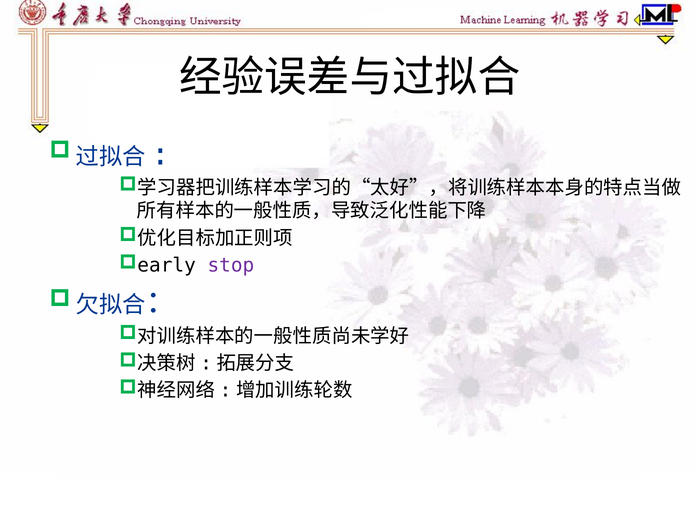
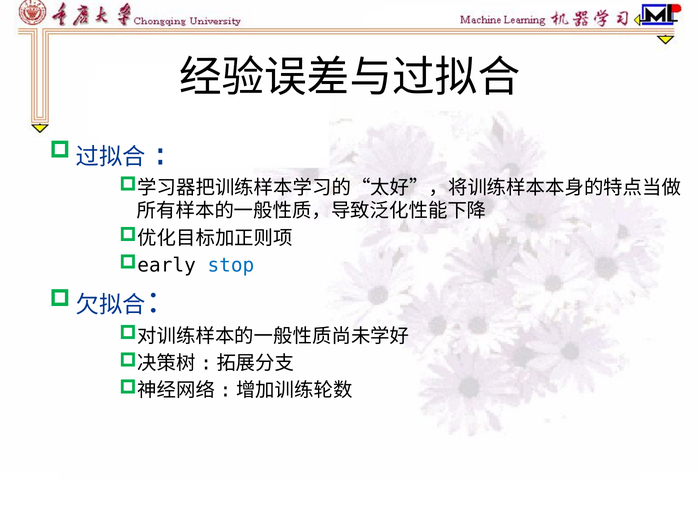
stop colour: purple -> blue
